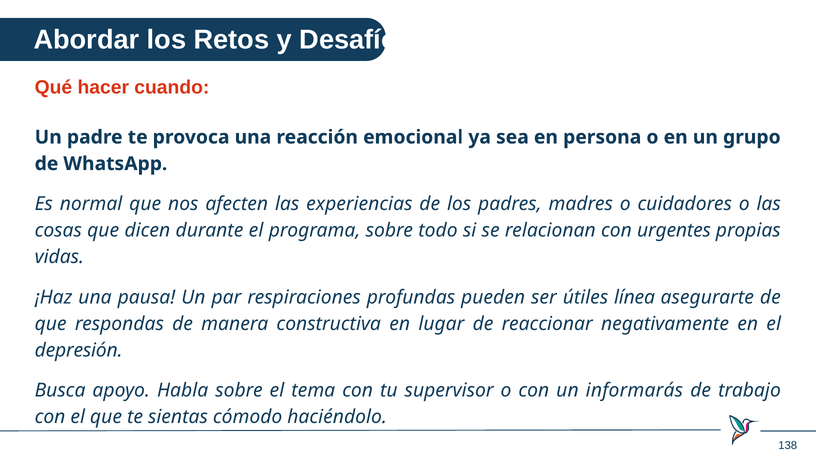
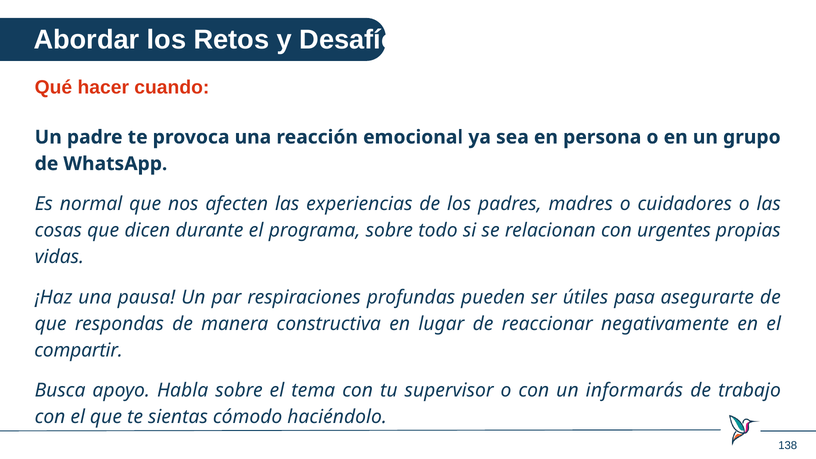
línea: línea -> pasa
depresión: depresión -> compartir
